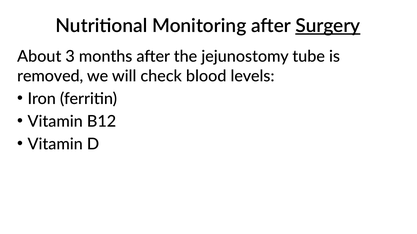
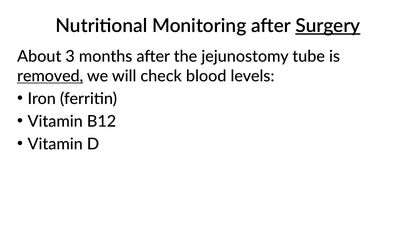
removed underline: none -> present
